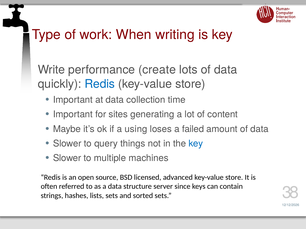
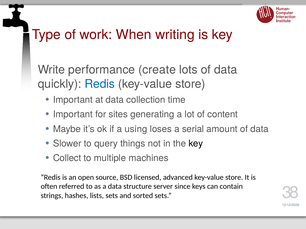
failed: failed -> serial
key at (196, 144) colour: blue -> black
Slower at (67, 159): Slower -> Collect
